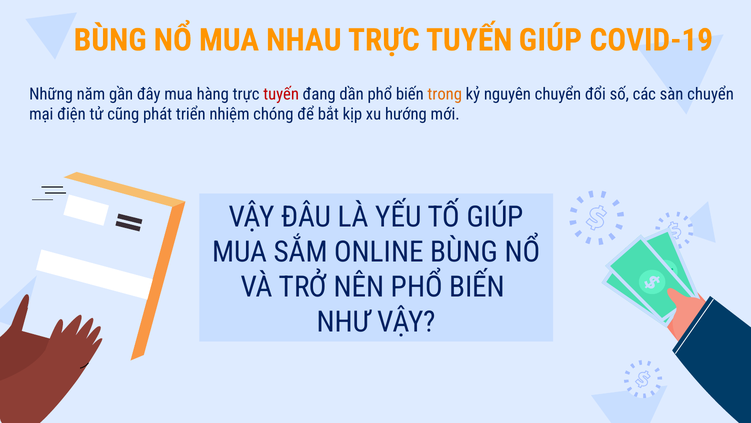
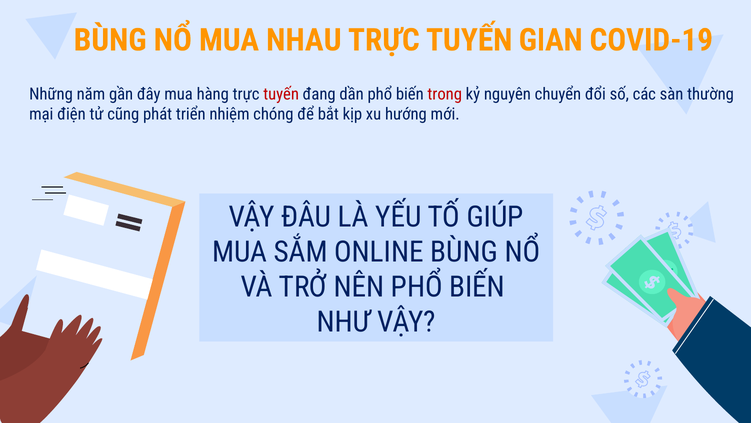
TUYẾN GIÚP: GIÚP -> GIAN
trong colour: orange -> red
sàn chuyển: chuyển -> thường
